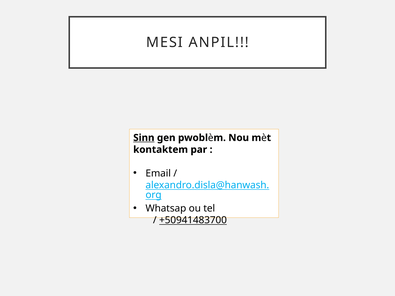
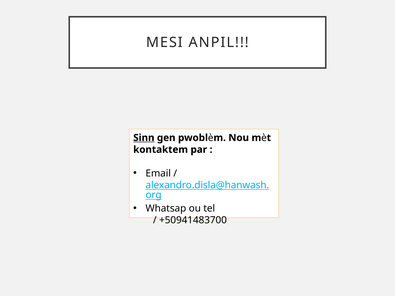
+50941483700 underline: present -> none
